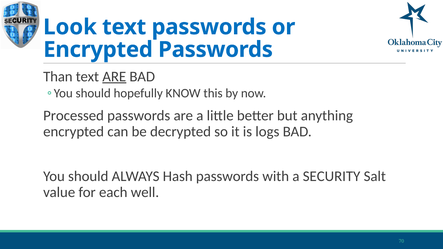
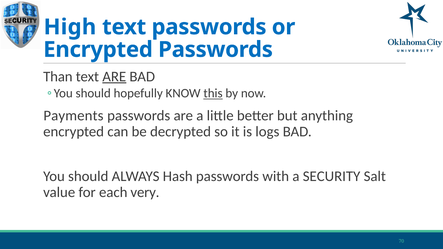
Look: Look -> High
this underline: none -> present
Processed: Processed -> Payments
well: well -> very
